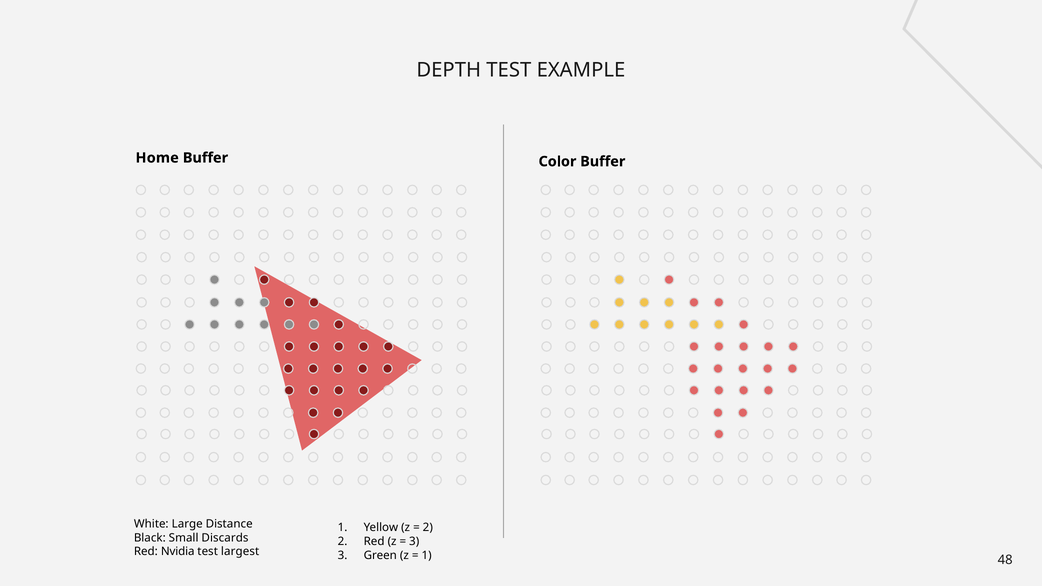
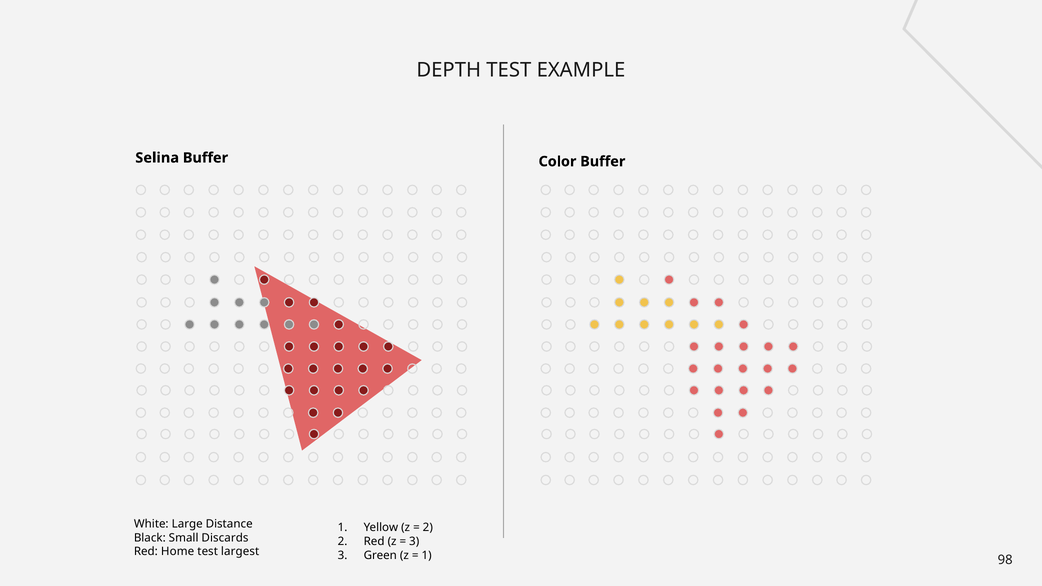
Home: Home -> Selina
Nvidia: Nvidia -> Home
48: 48 -> 98
